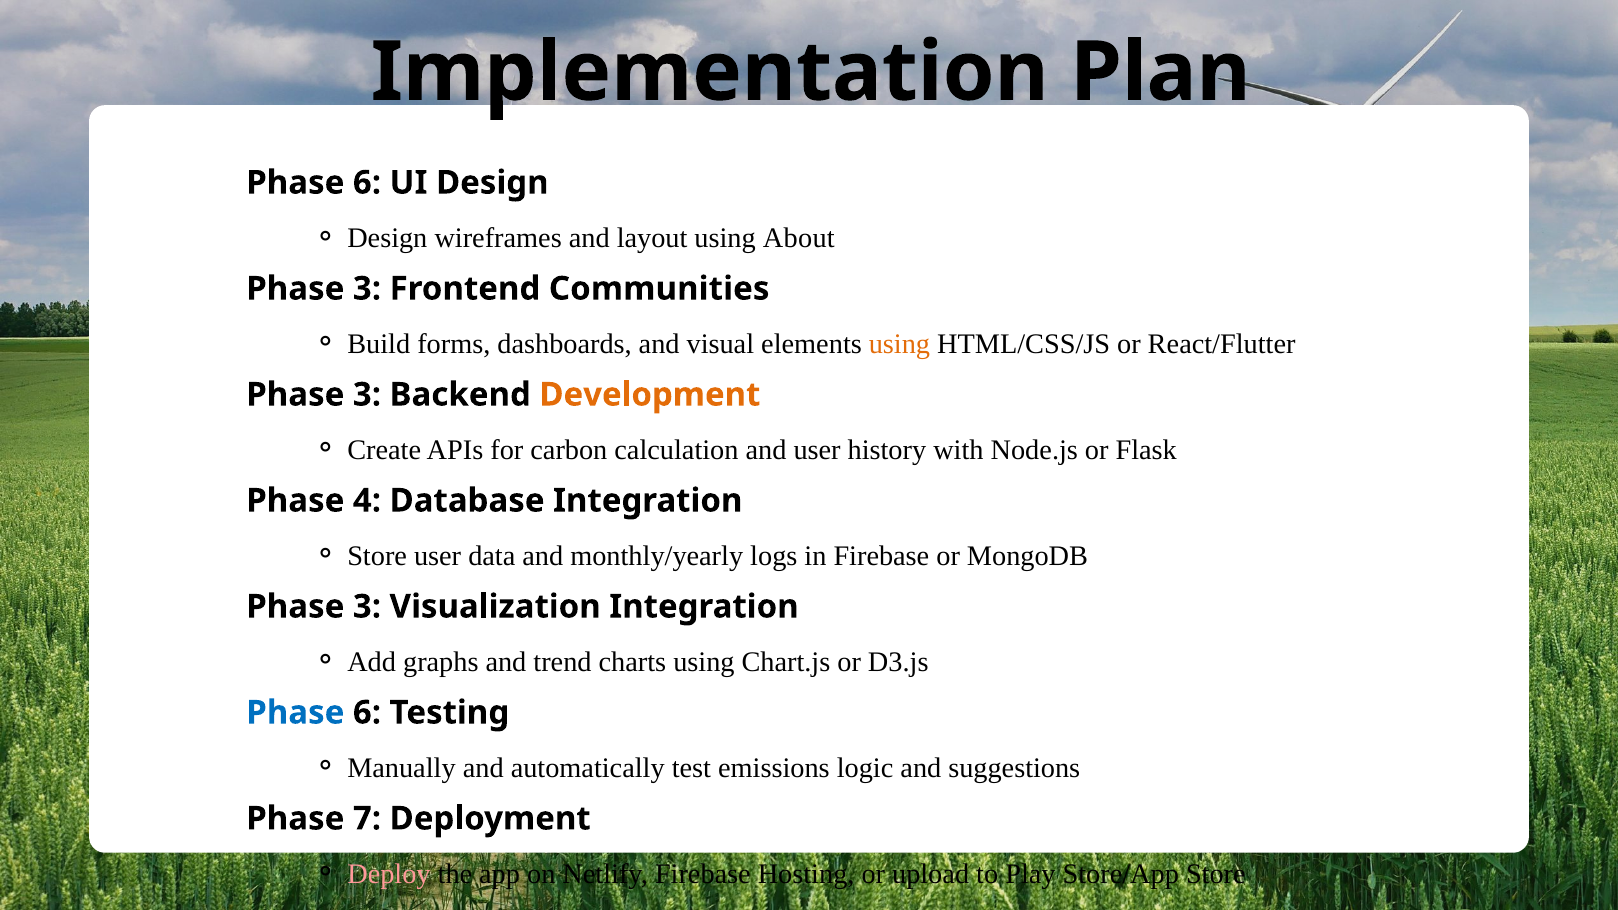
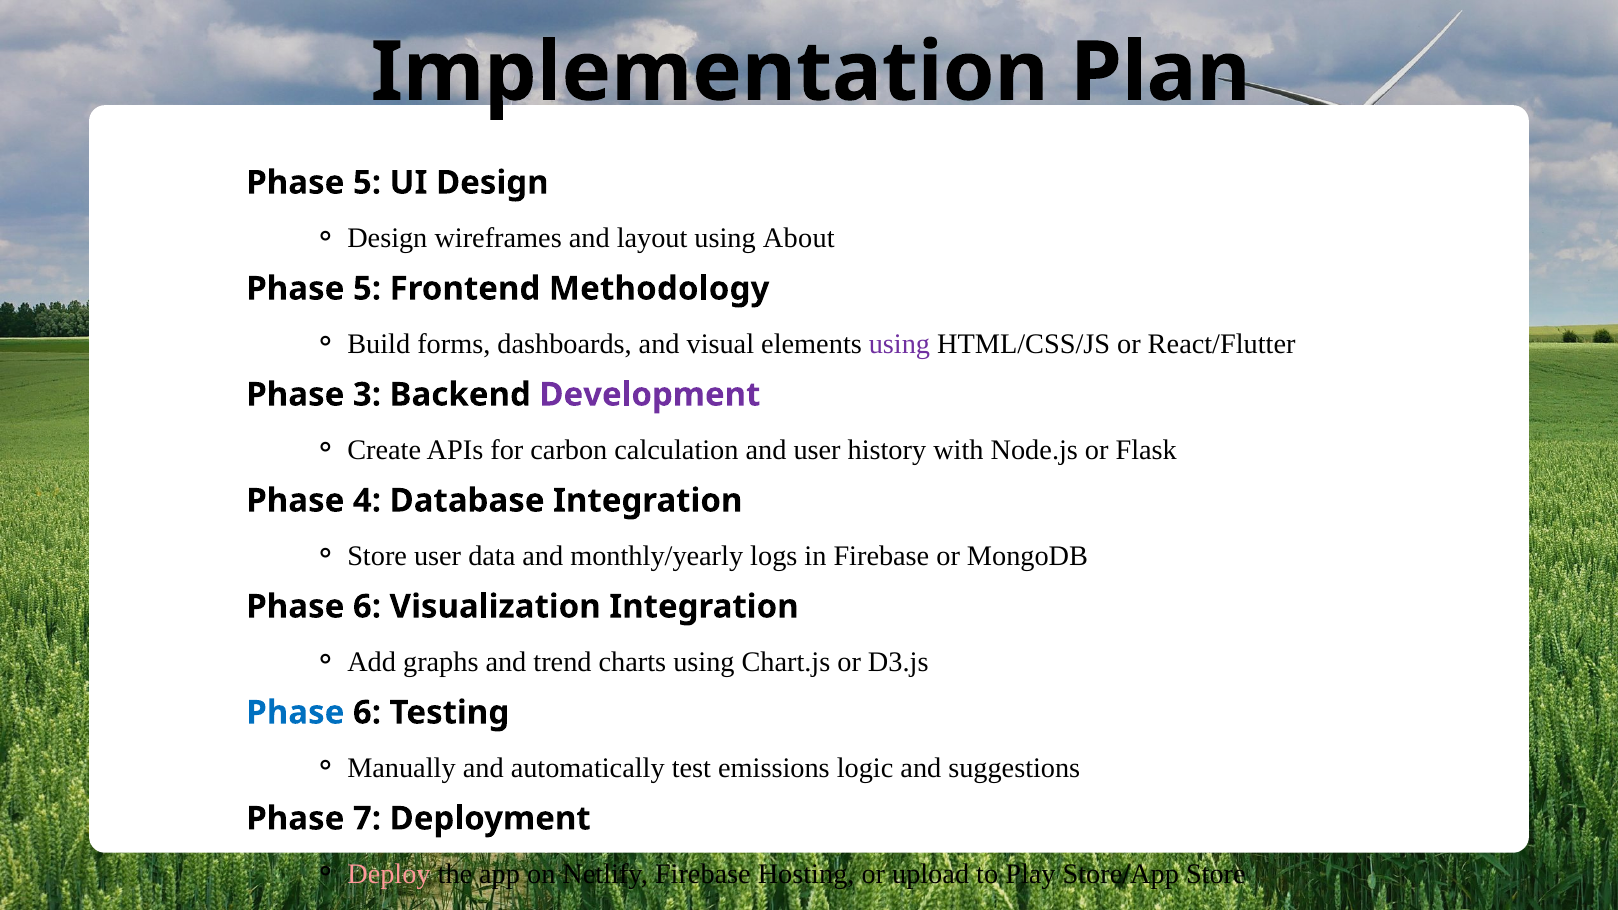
6 at (367, 183): 6 -> 5
3 at (367, 289): 3 -> 5
Communities: Communities -> Methodology
using at (899, 344) colour: orange -> purple
Development colour: orange -> purple
3 at (367, 607): 3 -> 6
